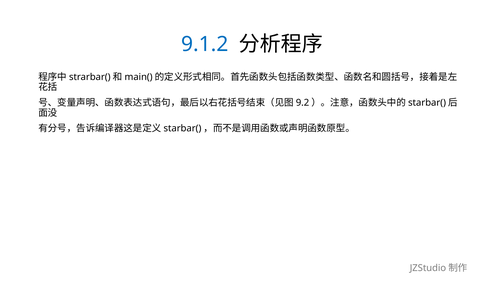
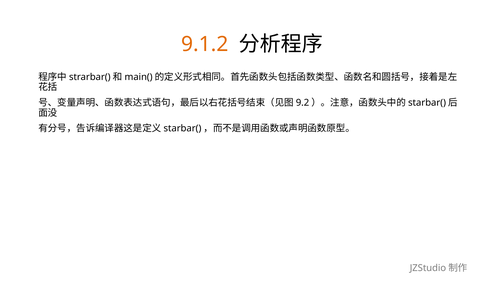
9.1.2 colour: blue -> orange
